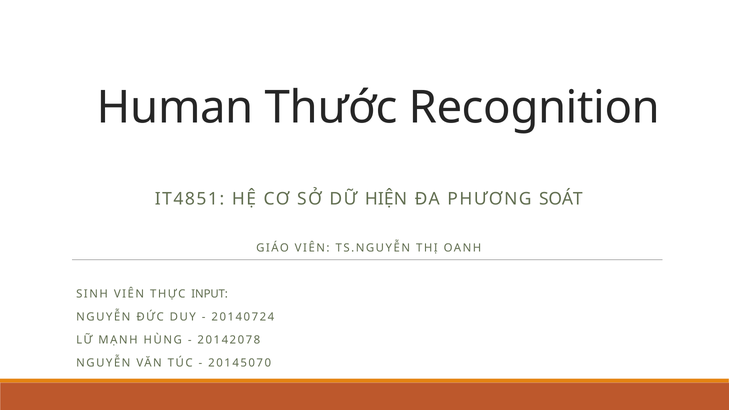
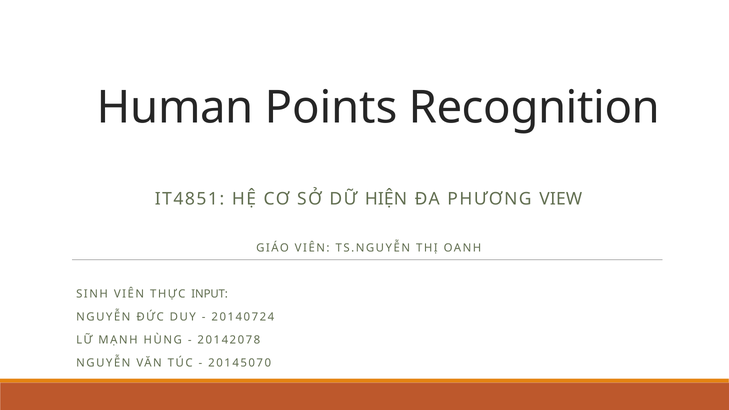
Thước: Thước -> Points
SOÁT: SOÁT -> VIEW
